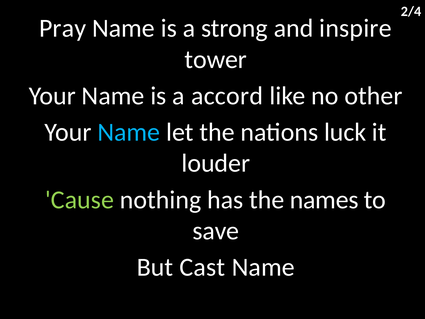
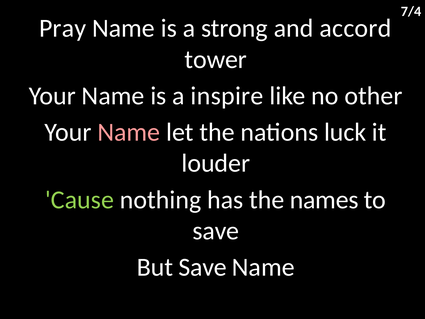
2/4: 2/4 -> 7/4
inspire: inspire -> accord
accord: accord -> inspire
Name at (129, 132) colour: light blue -> pink
But Cast: Cast -> Save
